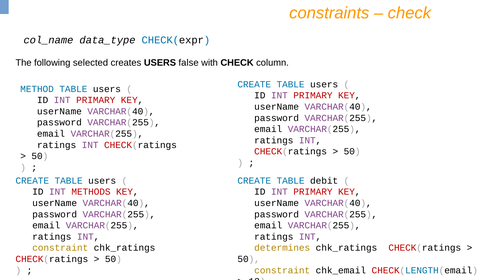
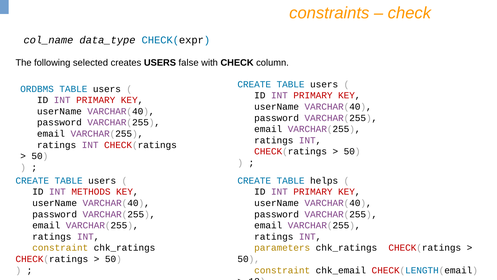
METHOD: METHOD -> ORDBMS
debit: debit -> helps
determines: determines -> parameters
